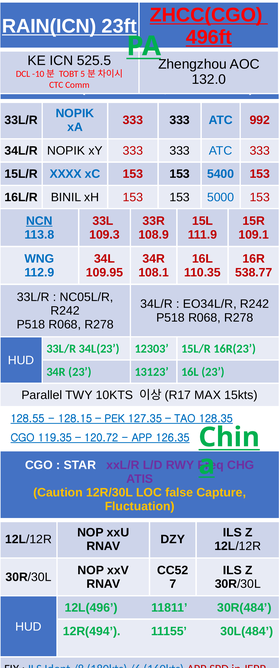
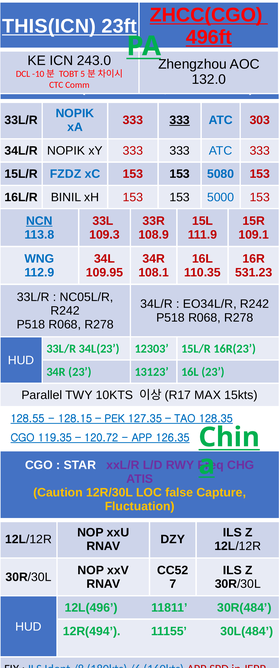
RAIN(ICN: RAIN(ICN -> THIS(ICN
525.5: 525.5 -> 243.0
333 at (180, 120) underline: none -> present
992: 992 -> 303
XXXX: XXXX -> FZDZ
5400: 5400 -> 5080
538.77: 538.77 -> 531.23
